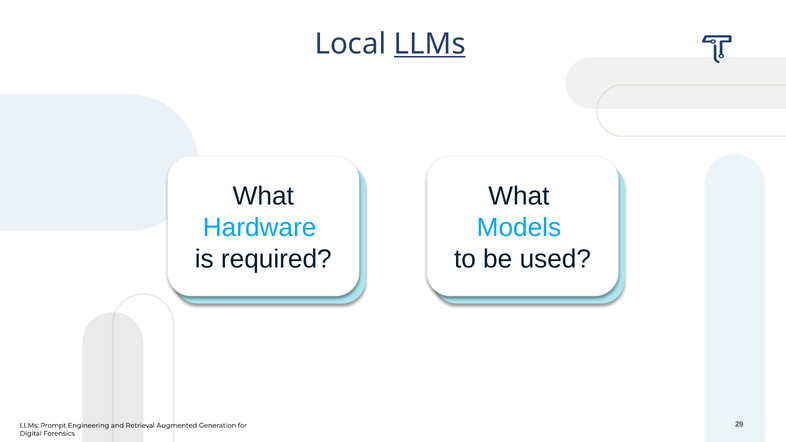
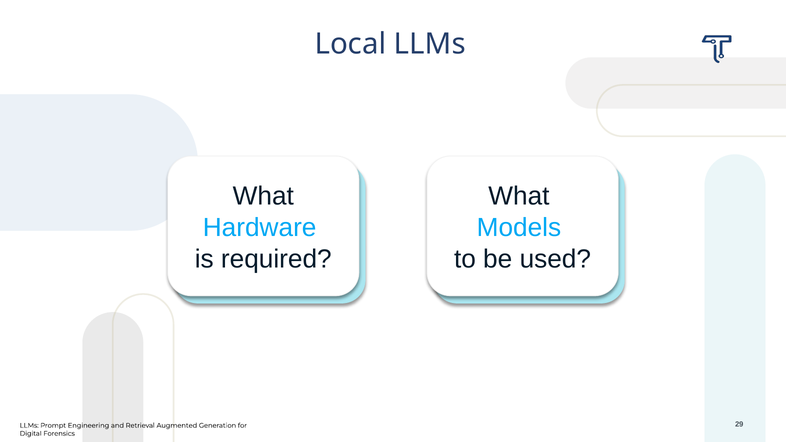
LLMs at (430, 44) underline: present -> none
